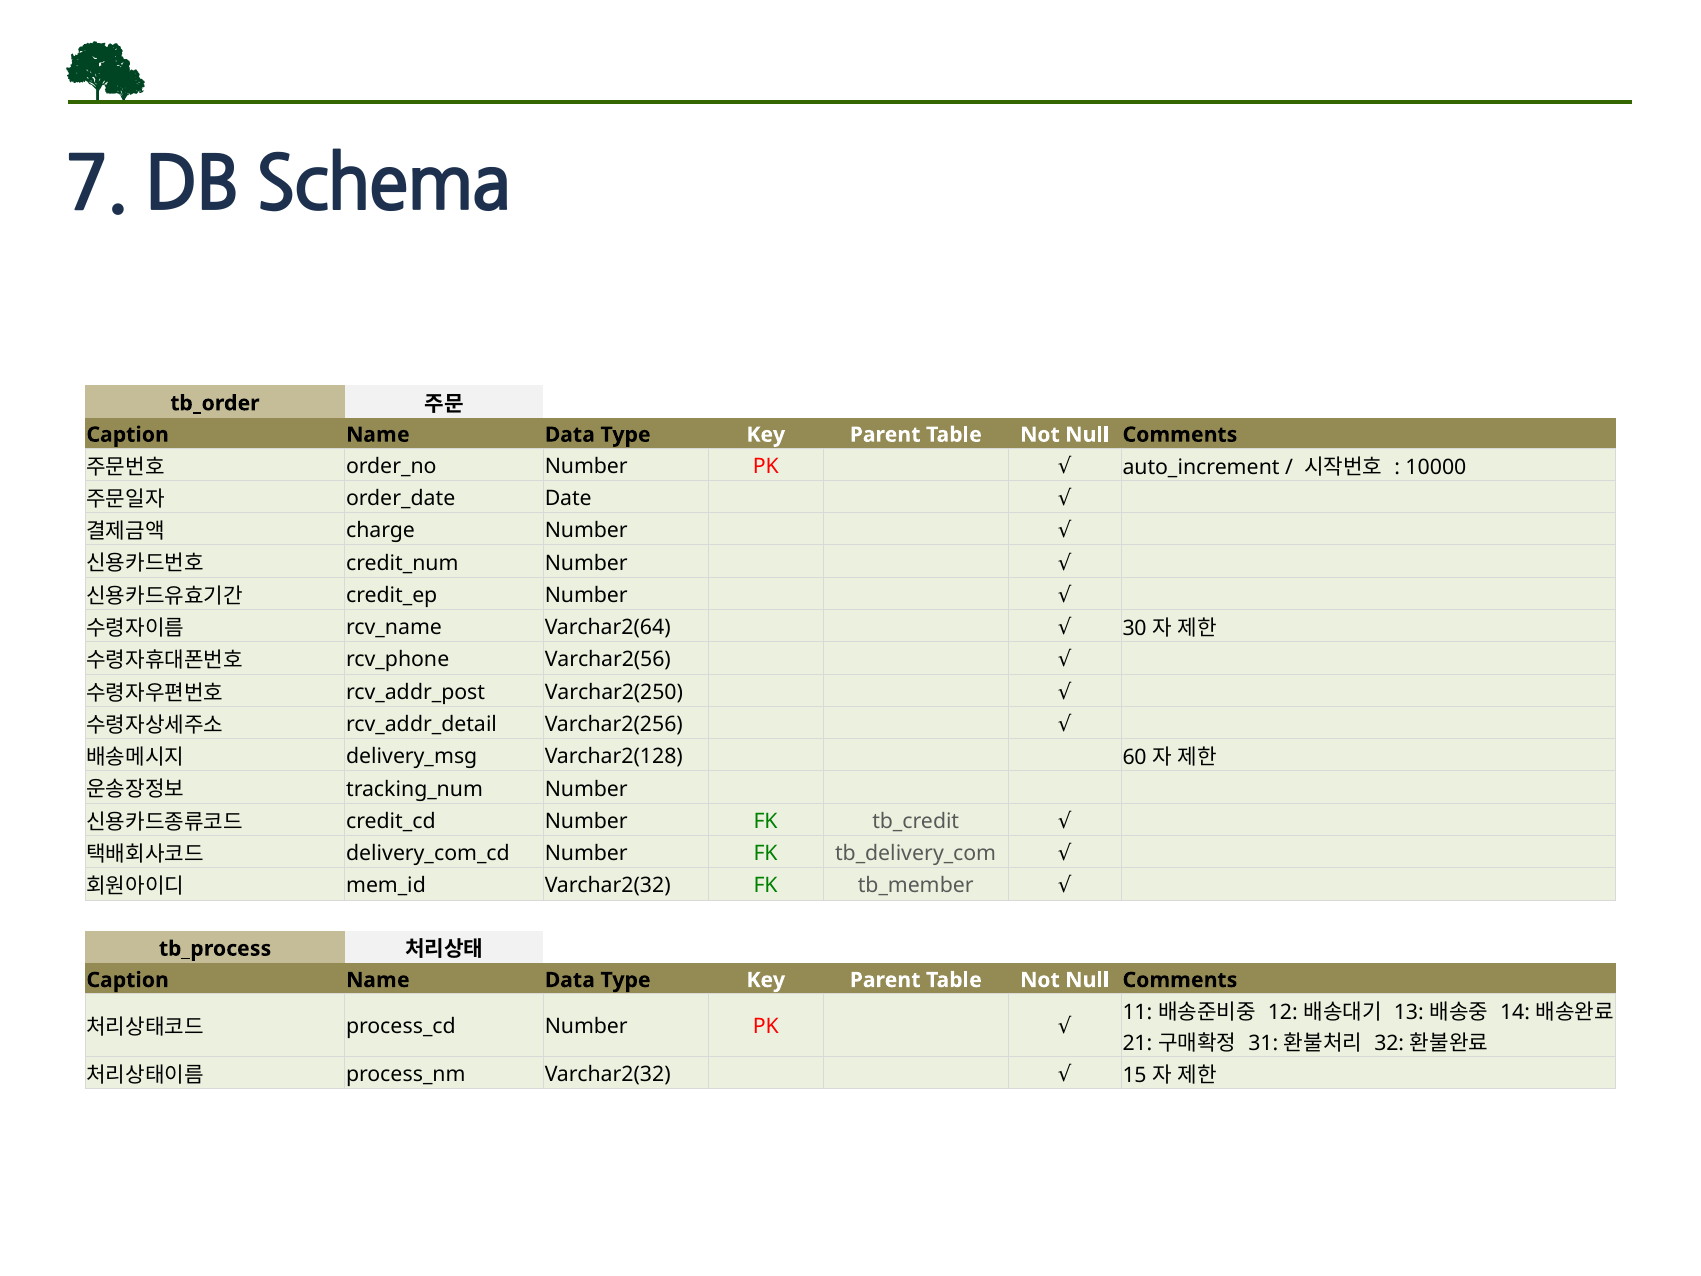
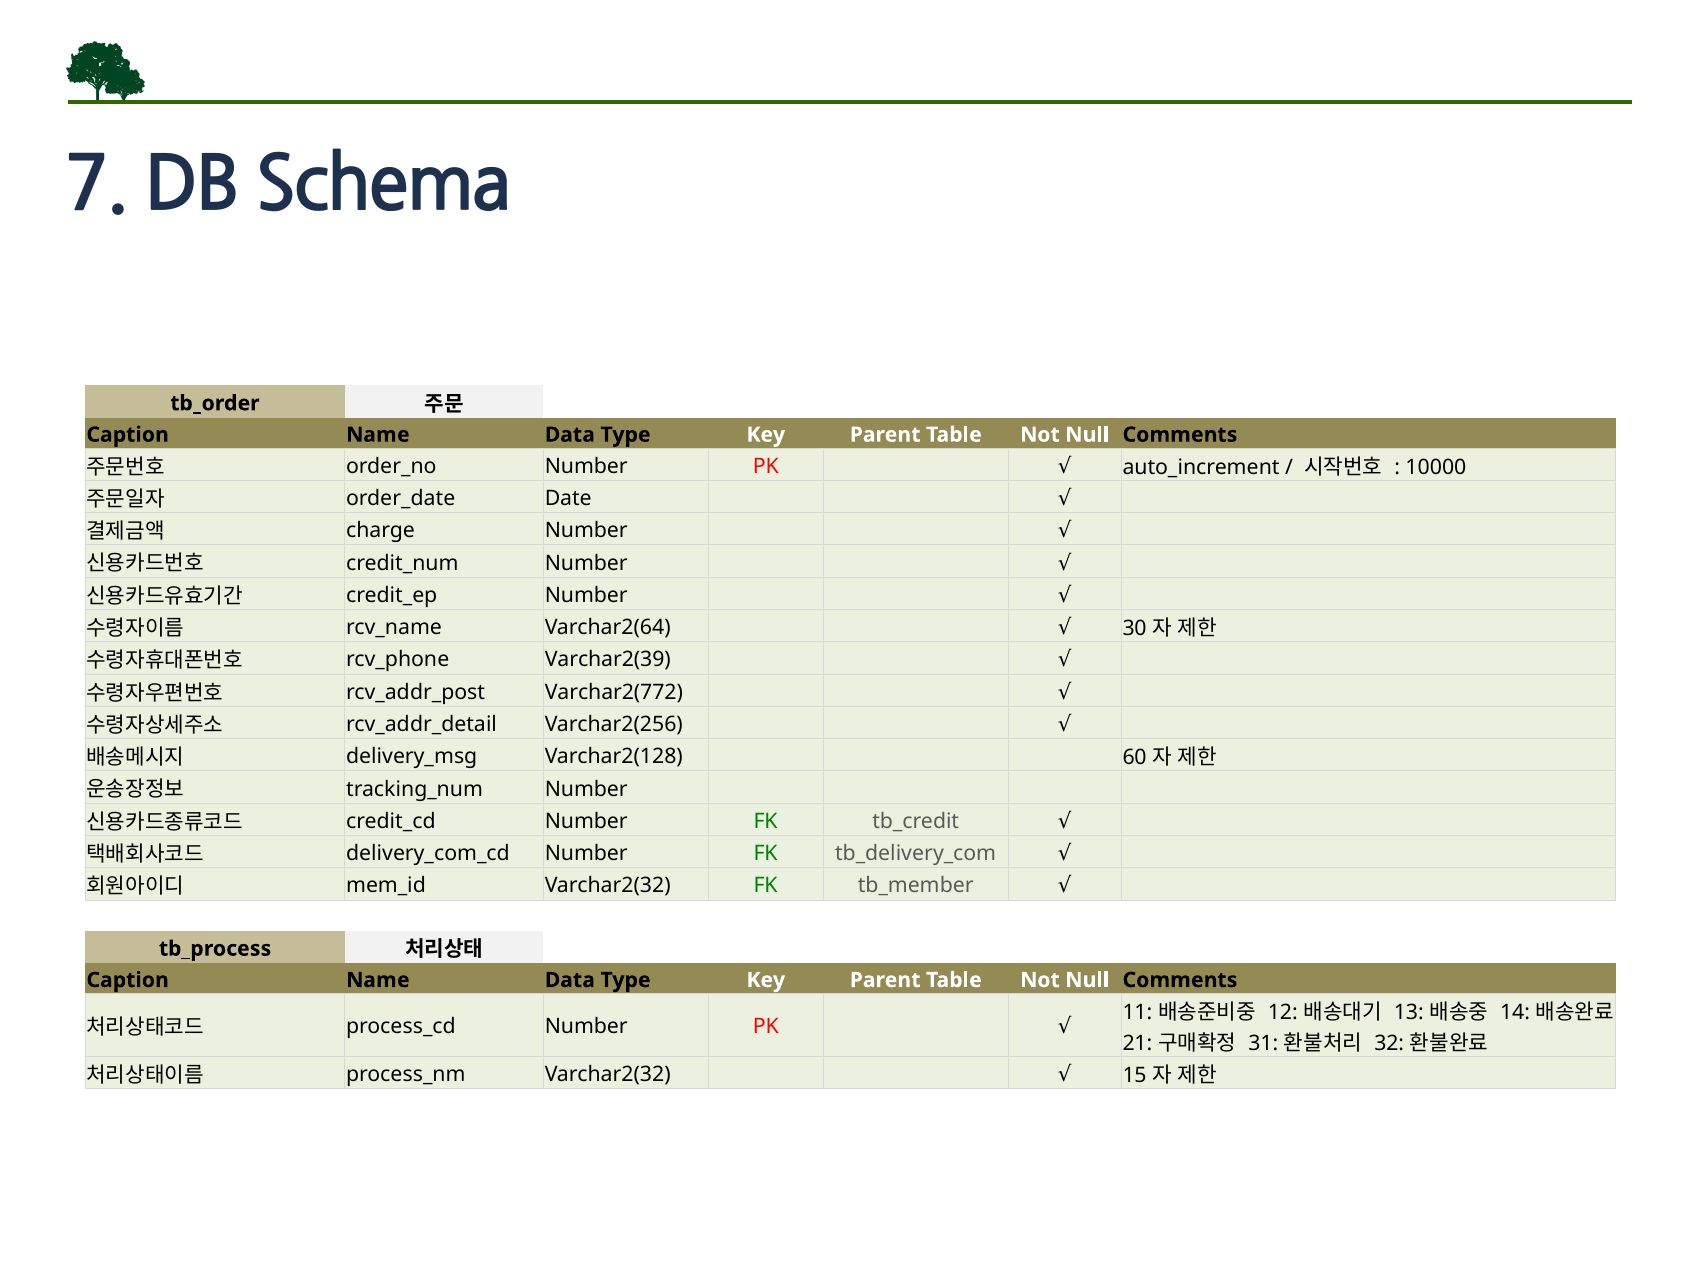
Varchar2(56: Varchar2(56 -> Varchar2(39
Varchar2(250: Varchar2(250 -> Varchar2(772
